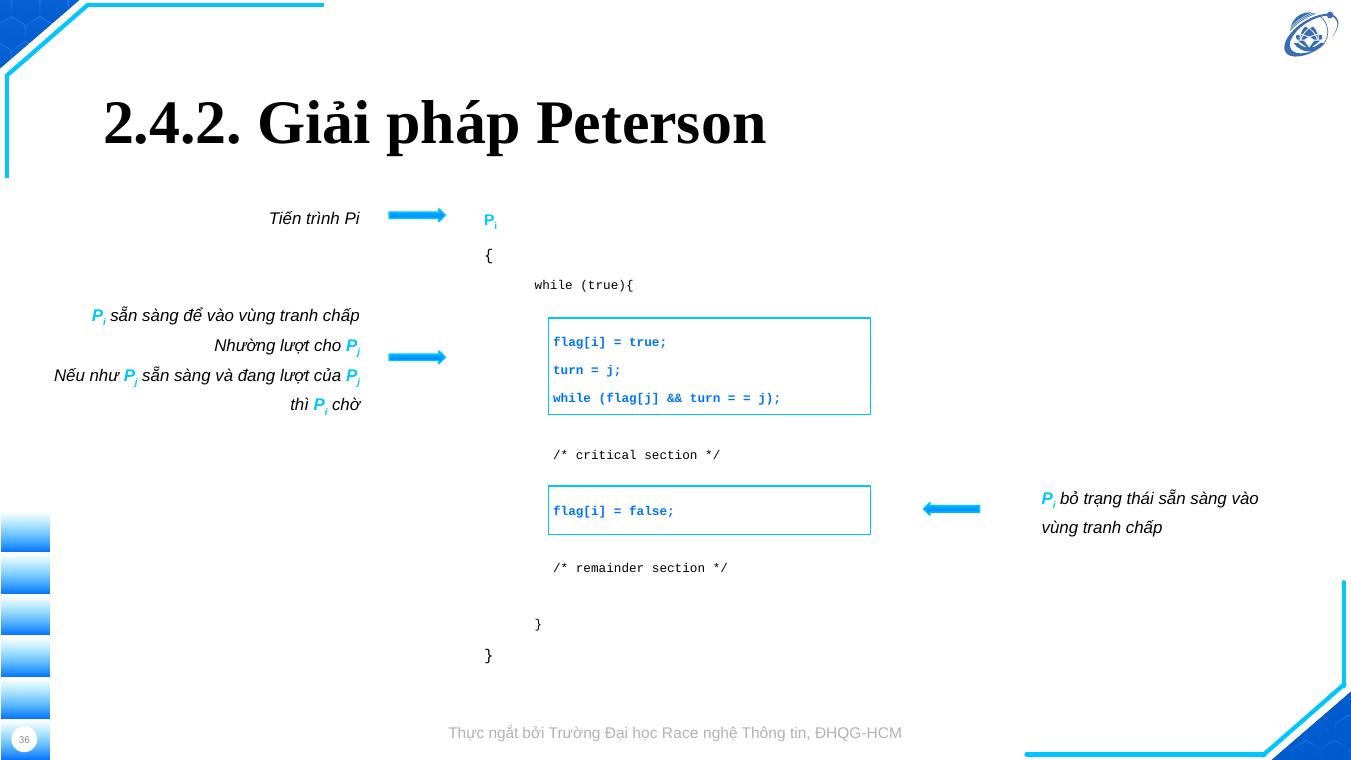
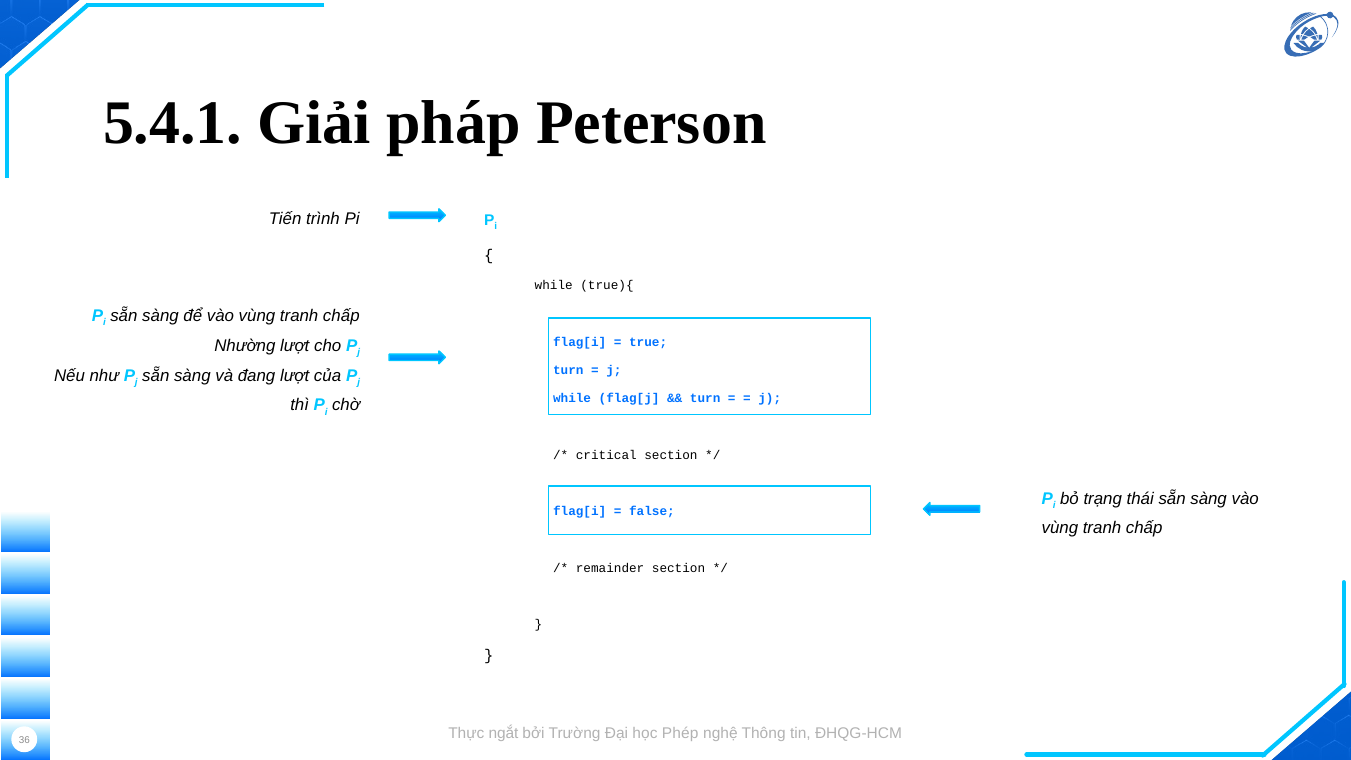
2.4.2: 2.4.2 -> 5.4.1
Race: Race -> Phép
